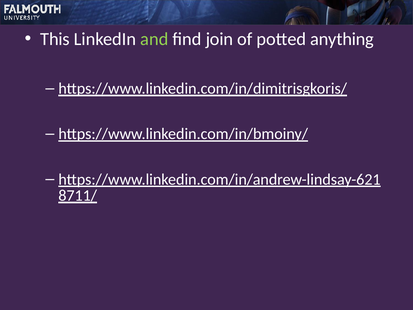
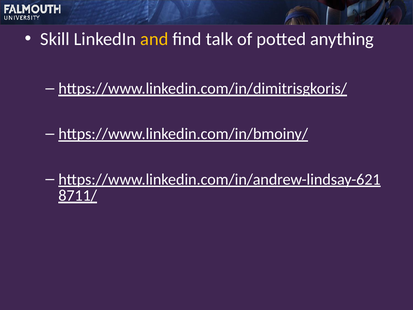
This: This -> Skill
and colour: light green -> yellow
join: join -> talk
